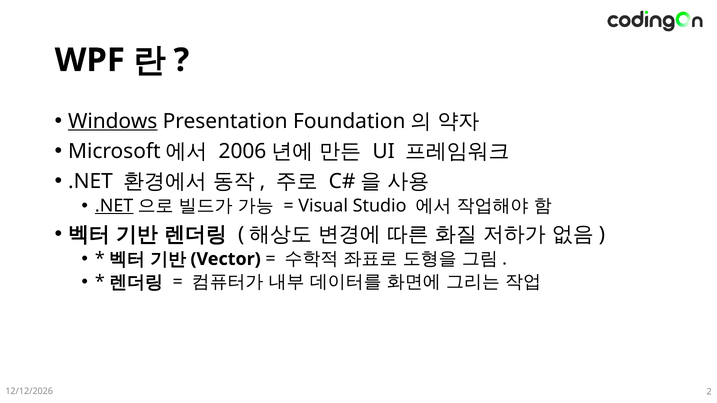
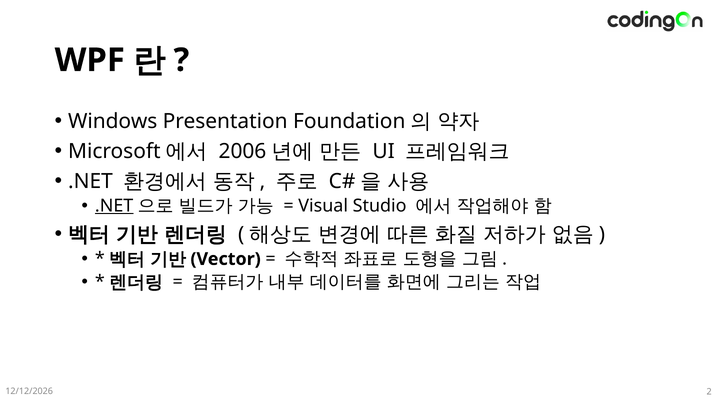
Windows underline: present -> none
